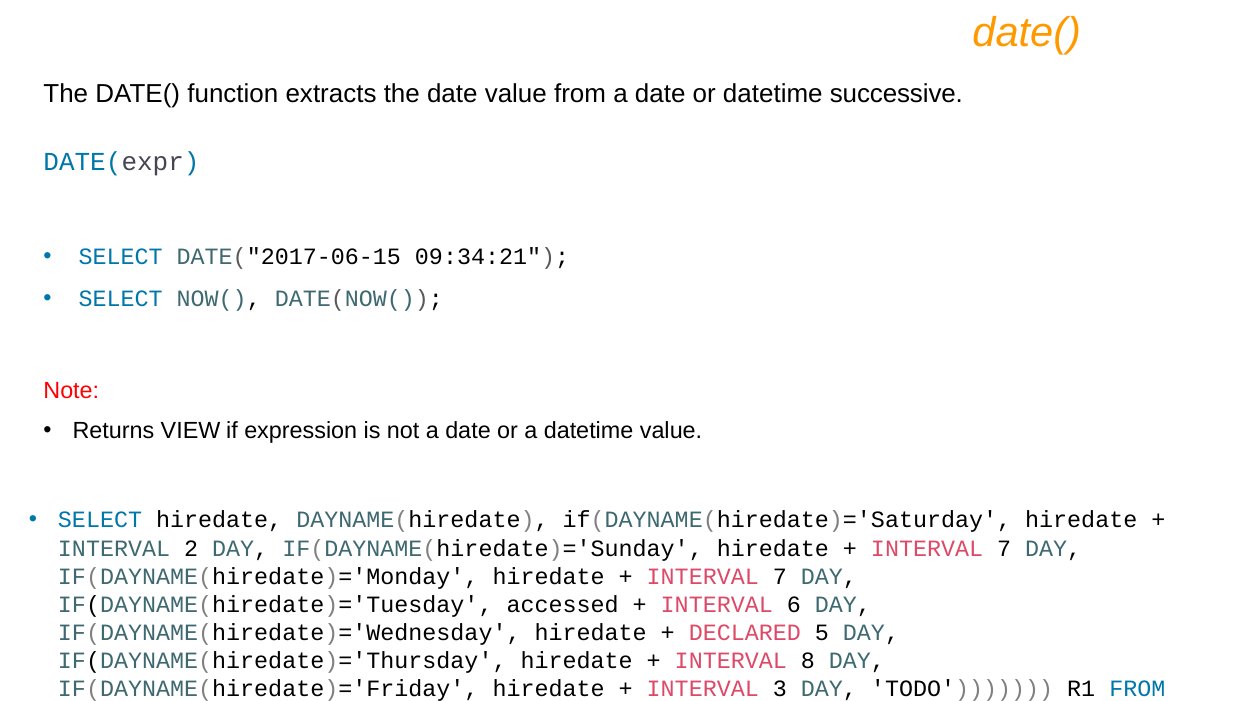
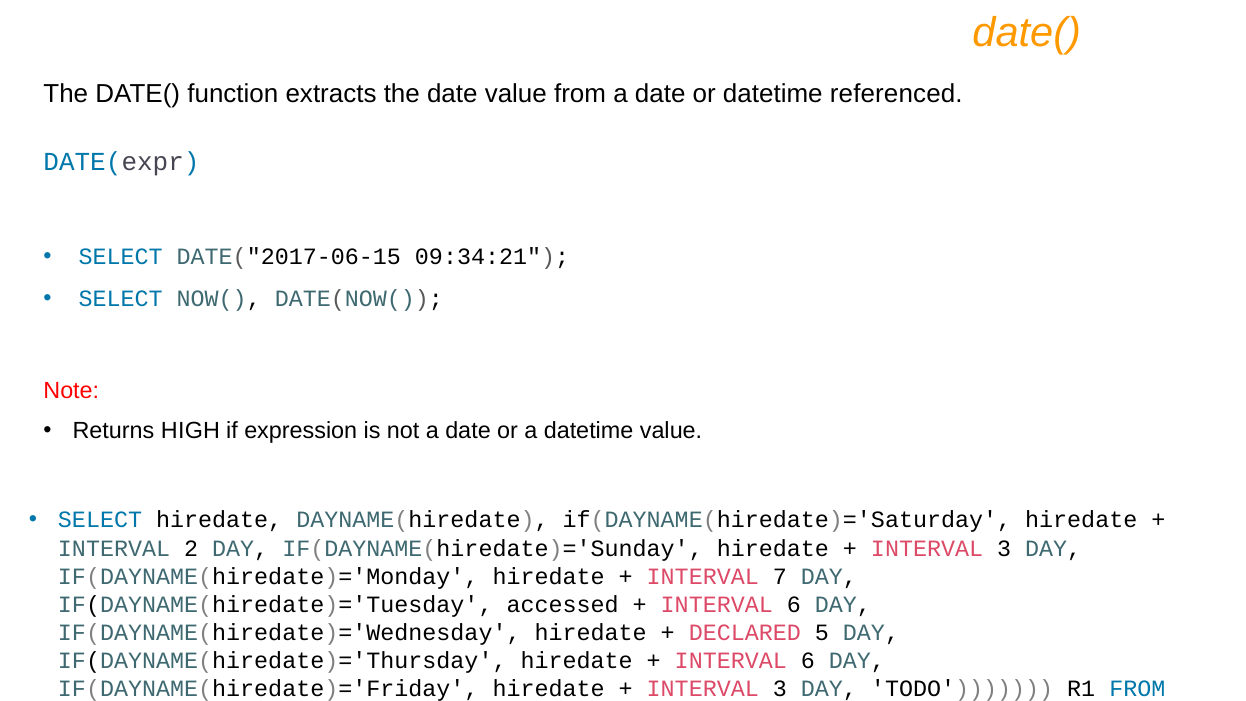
successive: successive -> referenced
VIEW: VIEW -> HIGH
7 at (1004, 548): 7 -> 3
8 at (808, 660): 8 -> 6
